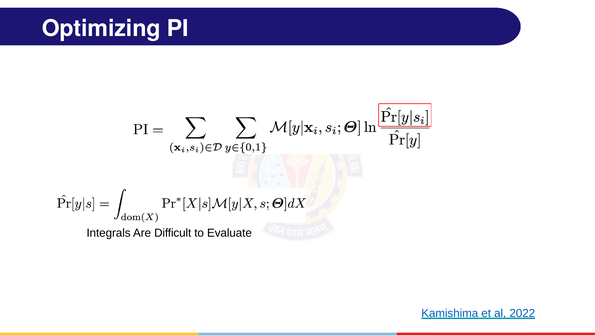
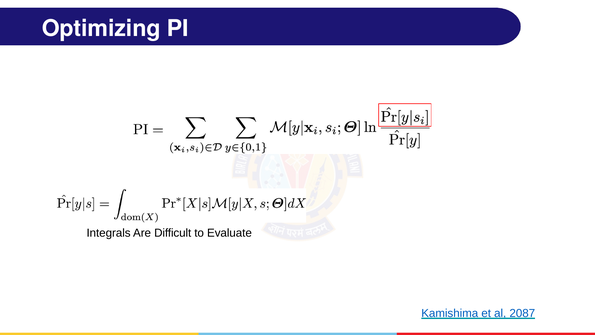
2022: 2022 -> 2087
